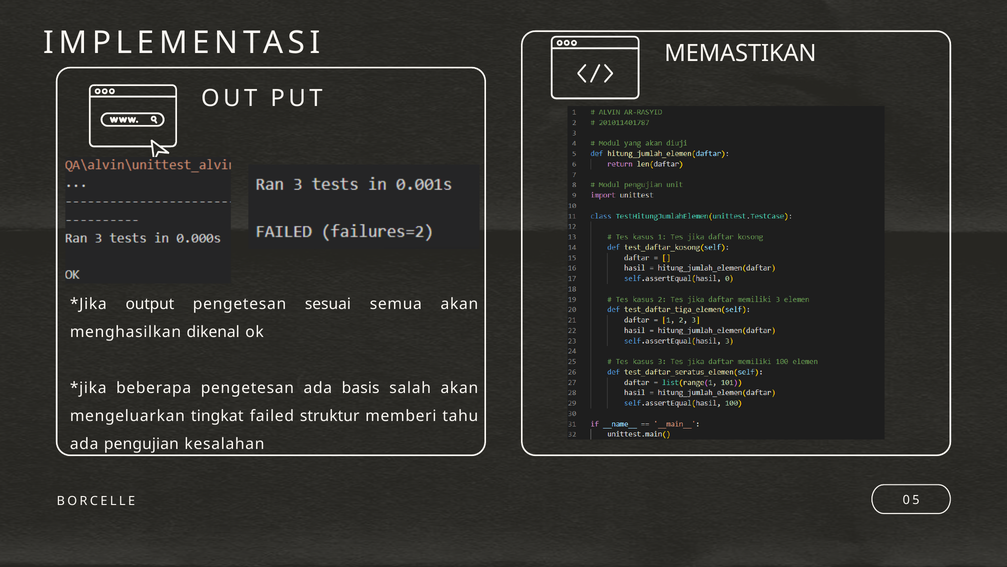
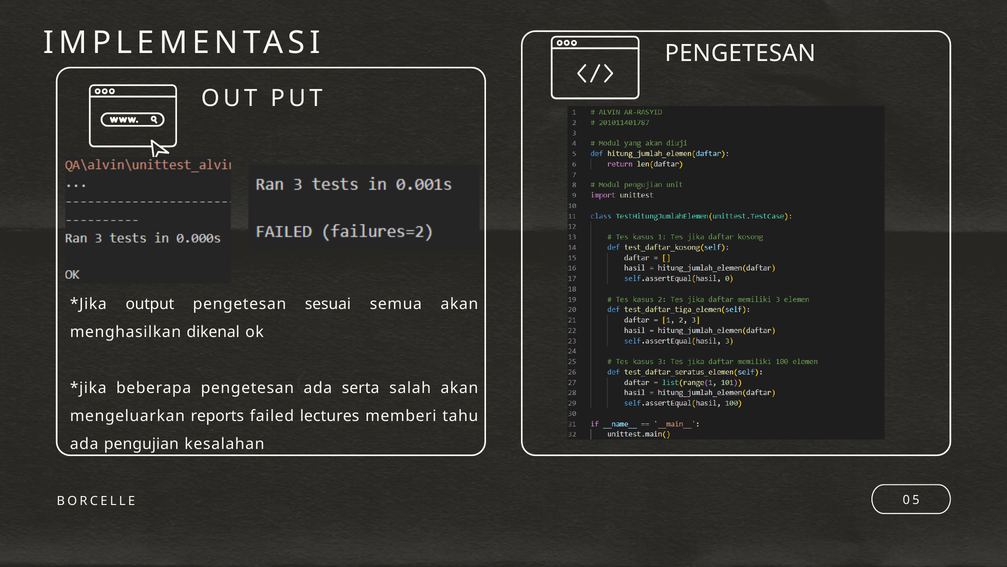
MEMASTIKAN at (740, 53): MEMASTIKAN -> PENGETESAN
basis: basis -> serta
tingkat: tingkat -> reports
struktur: struktur -> lectures
